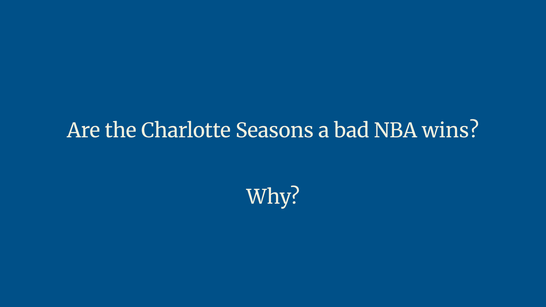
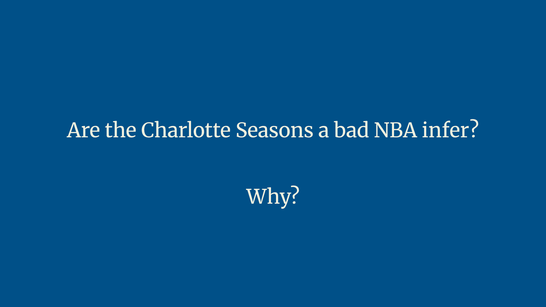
wins: wins -> infer
